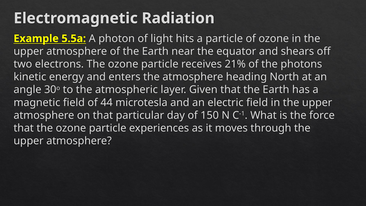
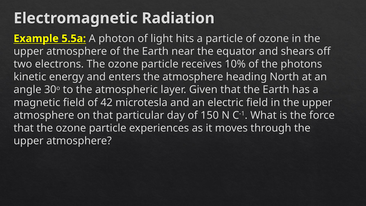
21%: 21% -> 10%
44: 44 -> 42
